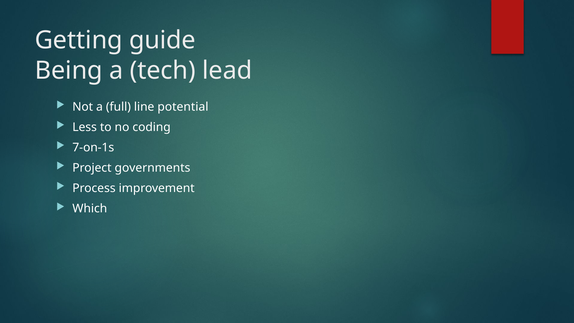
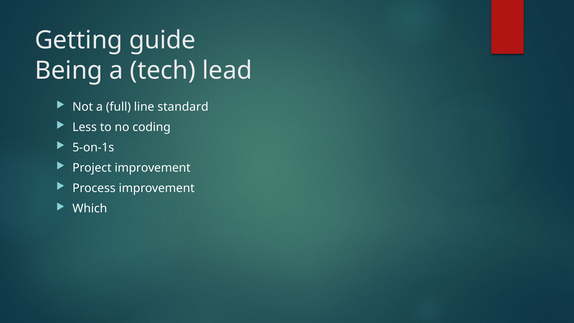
potential: potential -> standard
7-on-1s: 7-on-1s -> 5-on-1s
Project governments: governments -> improvement
